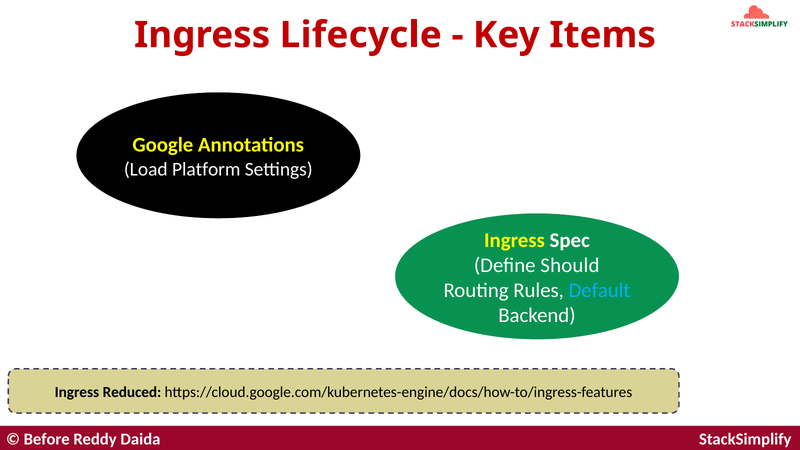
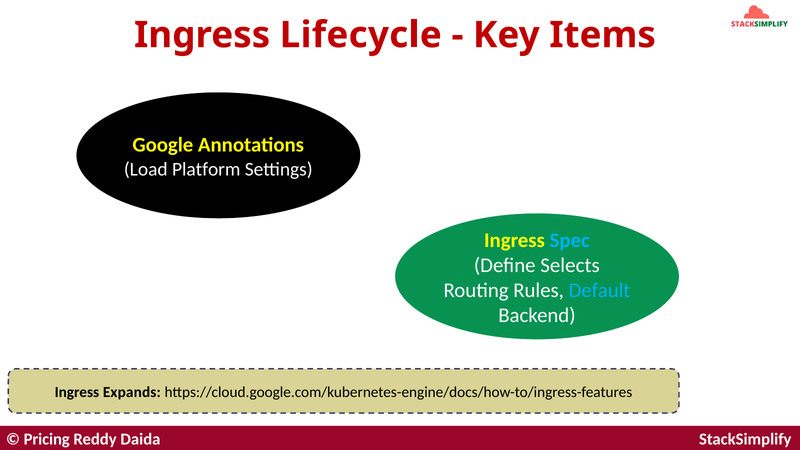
Spec colour: white -> light blue
Should: Should -> Selects
Reduced: Reduced -> Expands
Before: Before -> Pricing
